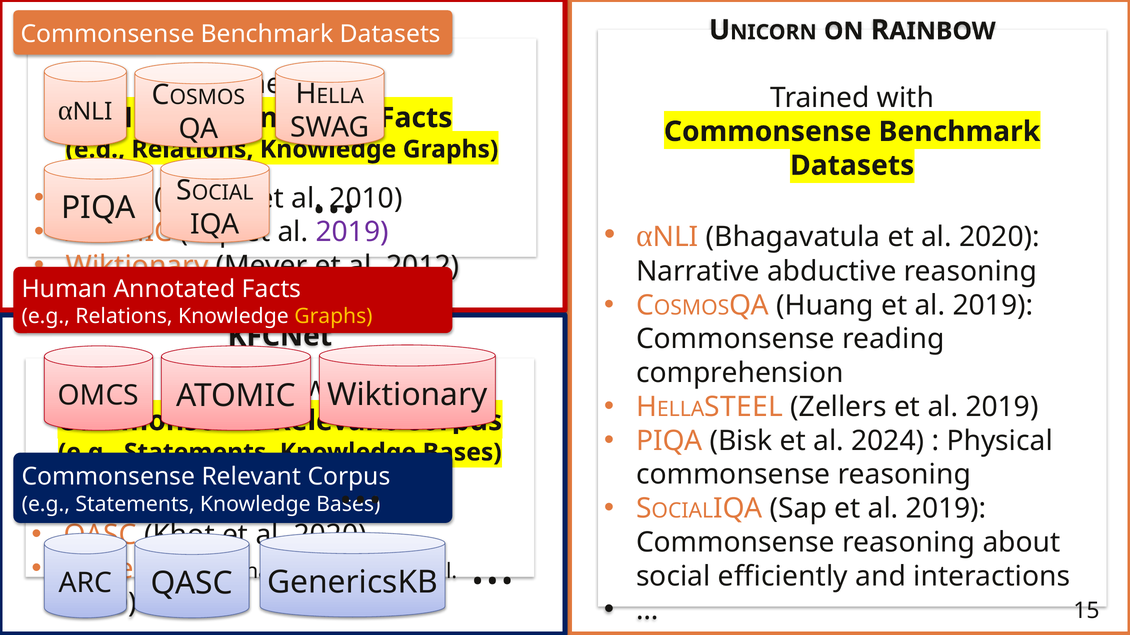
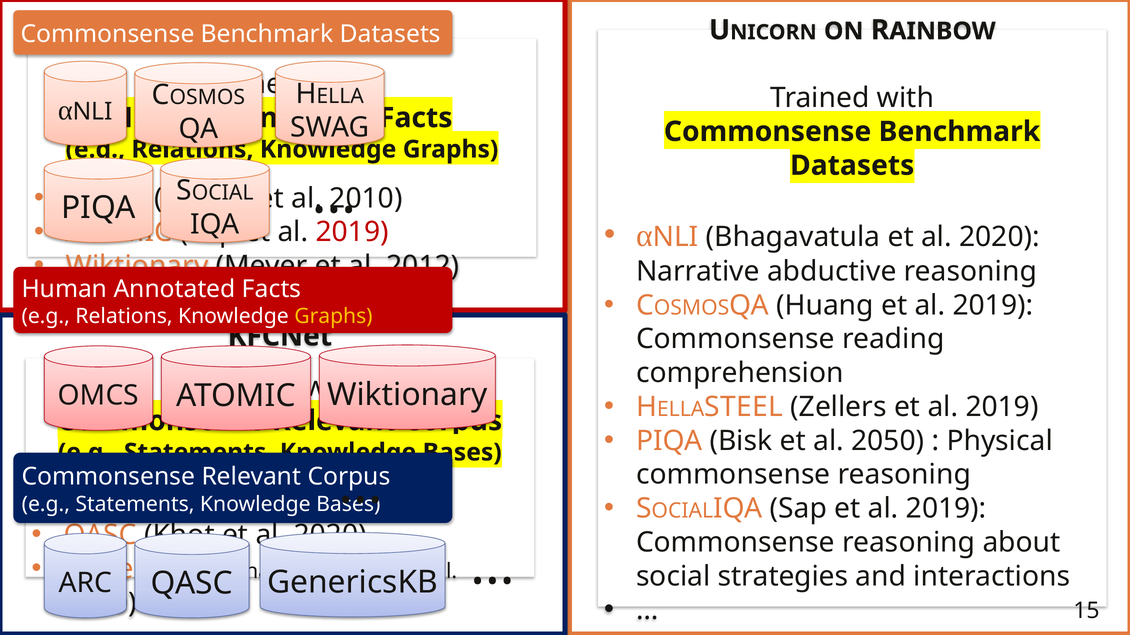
2019 at (352, 232) colour: purple -> red
2024: 2024 -> 2050
efficiently: efficiently -> strategies
